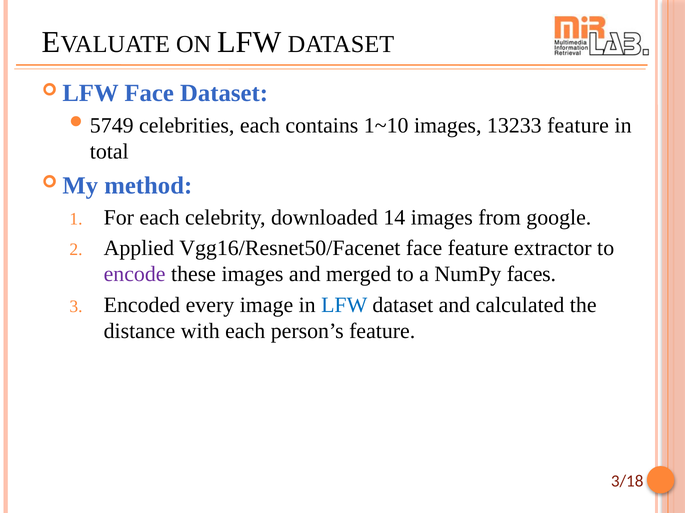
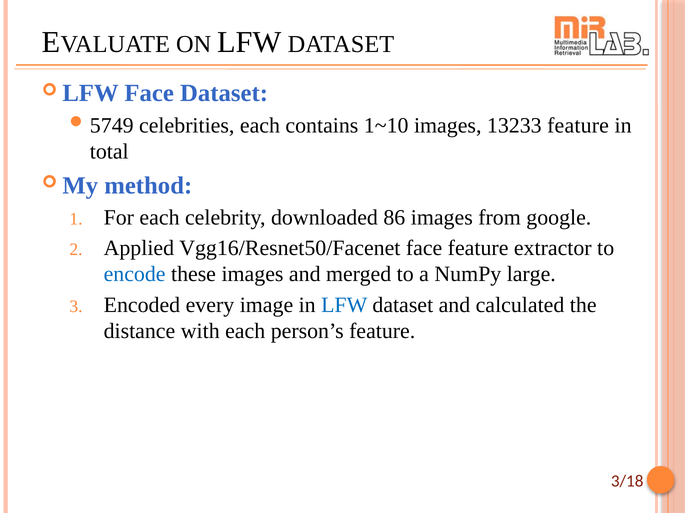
14: 14 -> 86
encode colour: purple -> blue
faces: faces -> large
